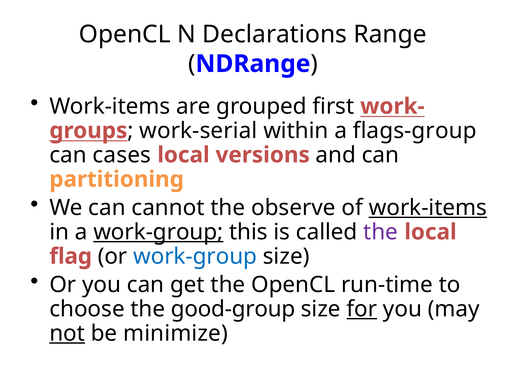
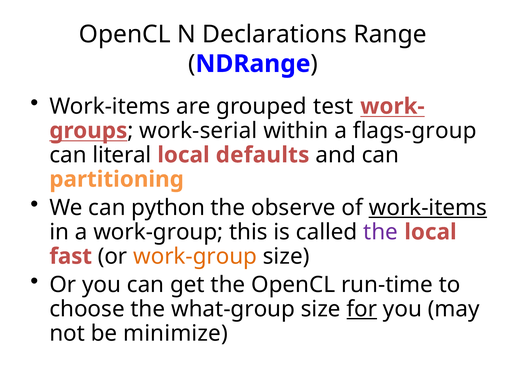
first: first -> test
cases: cases -> literal
versions: versions -> defaults
cannot: cannot -> python
work-group at (158, 232) underline: present -> none
flag: flag -> fast
work-group at (195, 256) colour: blue -> orange
good-group: good-group -> what-group
not underline: present -> none
